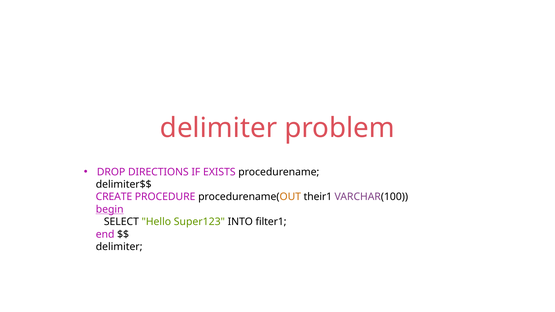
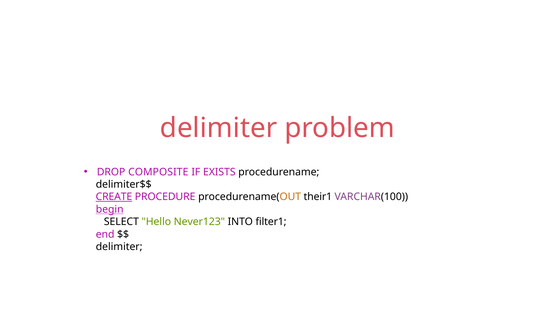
DIRECTIONS: DIRECTIONS -> COMPOSITE
CREATE underline: none -> present
Super123: Super123 -> Never123
